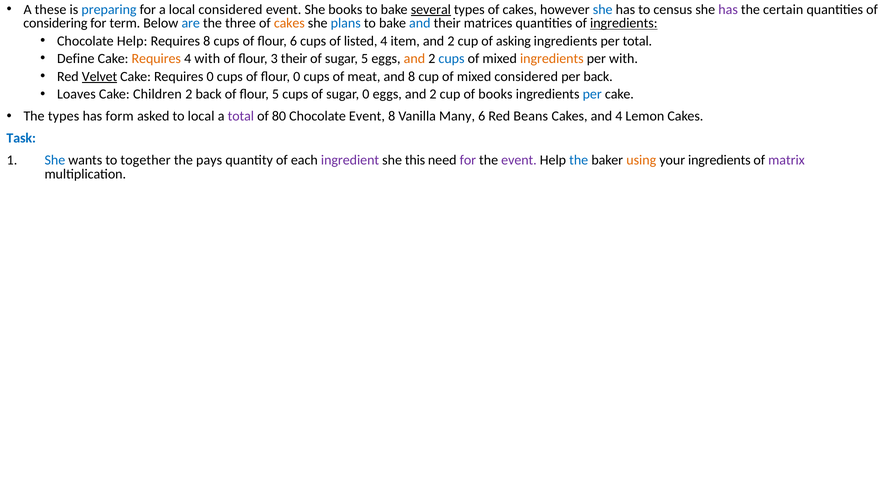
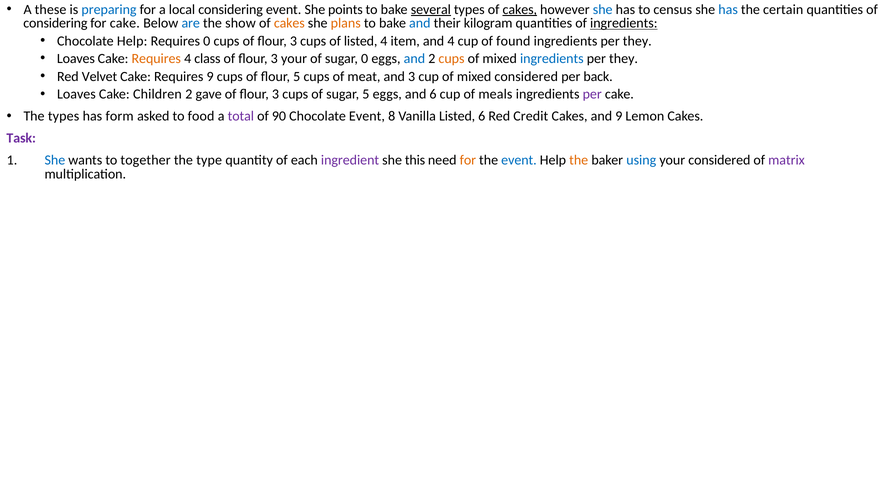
local considered: considered -> considering
She books: books -> points
cakes at (520, 10) underline: none -> present
has at (728, 10) colour: purple -> blue
for term: term -> cake
three: three -> show
plans colour: blue -> orange
matrices: matrices -> kilogram
Requires 8: 8 -> 0
cups of flour 6: 6 -> 3
2 at (451, 41): 2 -> 4
asking: asking -> found
total at (637, 41): total -> they
Define at (76, 59): Define -> Loaves
4 with: with -> class
3 their: their -> your
sugar 5: 5 -> 0
and at (414, 59) colour: orange -> blue
cups at (452, 59) colour: blue -> orange
ingredients at (552, 59) colour: orange -> blue
with at (624, 59): with -> they
Velvet underline: present -> none
Requires 0: 0 -> 9
flour 0: 0 -> 5
and 8: 8 -> 3
2 back: back -> gave
5 at (276, 94): 5 -> 3
sugar 0: 0 -> 5
2 at (433, 94): 2 -> 6
of books: books -> meals
per at (592, 94) colour: blue -> purple
to local: local -> food
80: 80 -> 90
Vanilla Many: Many -> Listed
Beans: Beans -> Credit
and 4: 4 -> 9
Task colour: blue -> purple
pays: pays -> type
for at (468, 160) colour: purple -> orange
event at (519, 160) colour: purple -> blue
the at (579, 160) colour: blue -> orange
using colour: orange -> blue
your ingredients: ingredients -> considered
